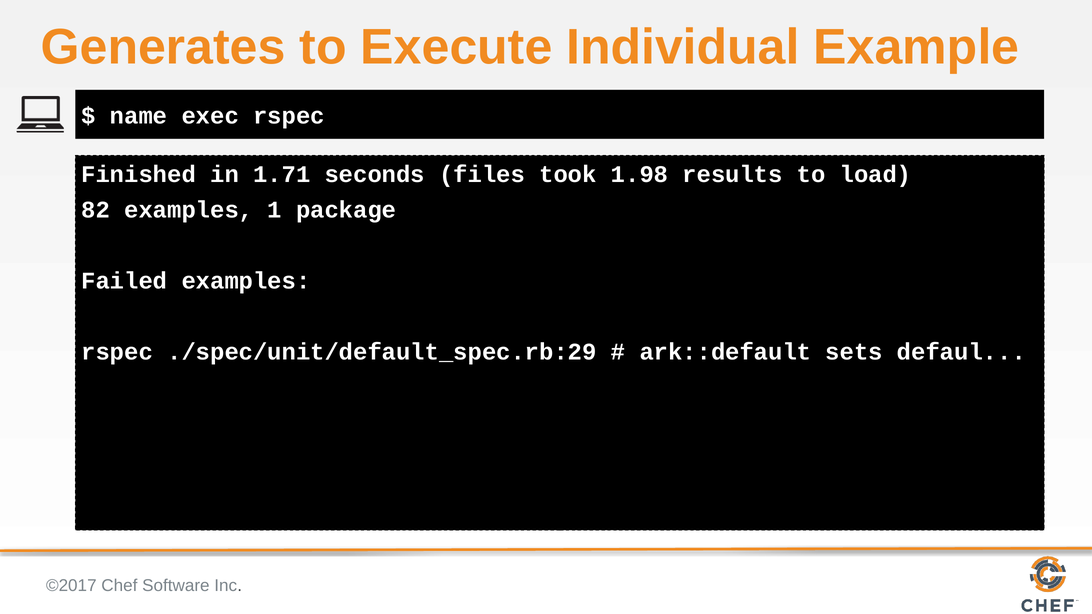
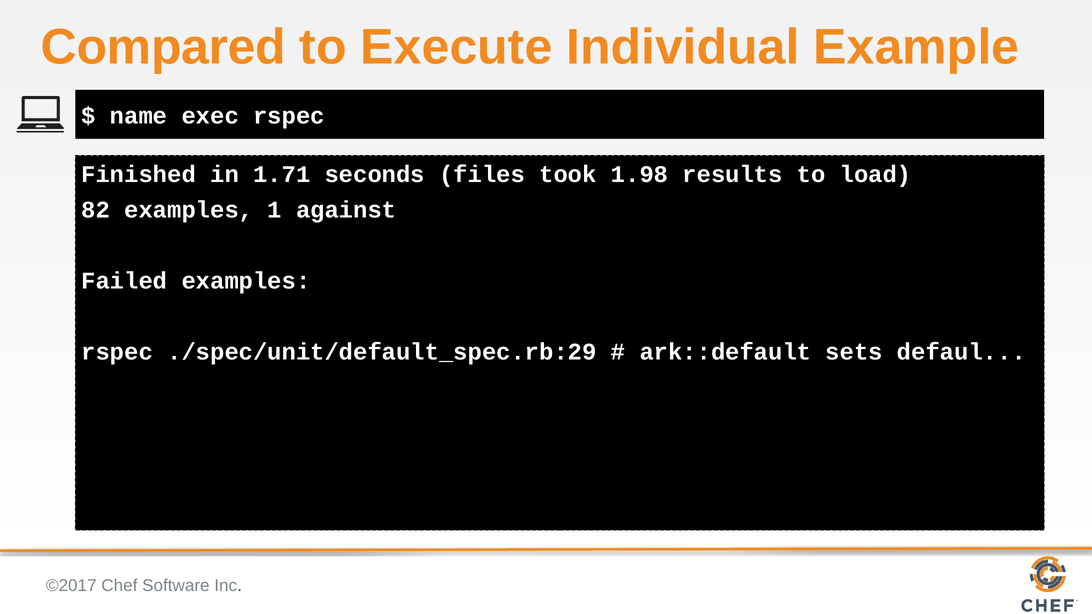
Generates: Generates -> Compared
package: package -> against
